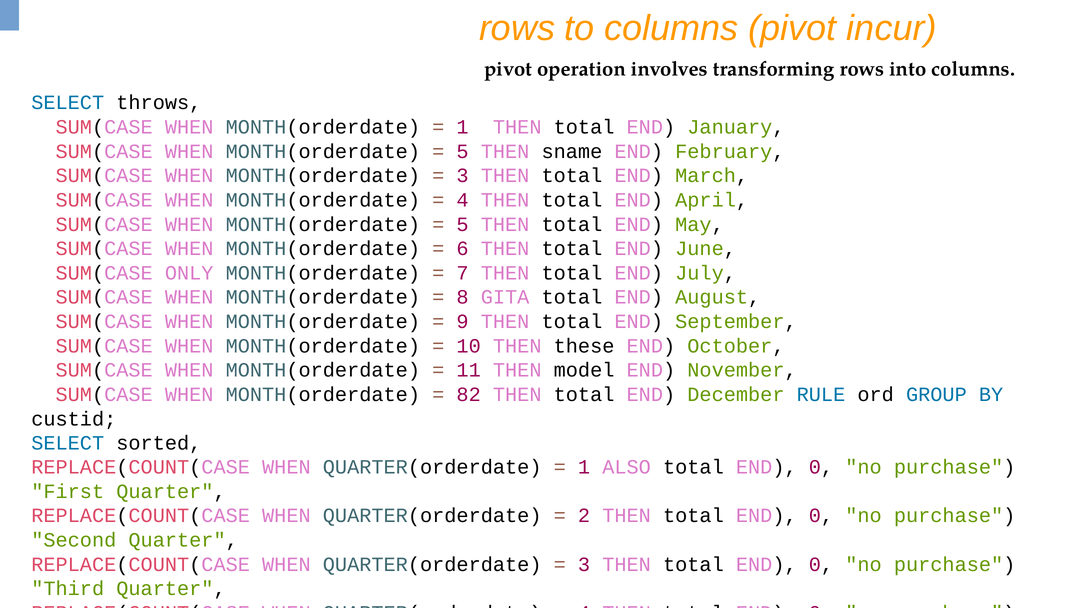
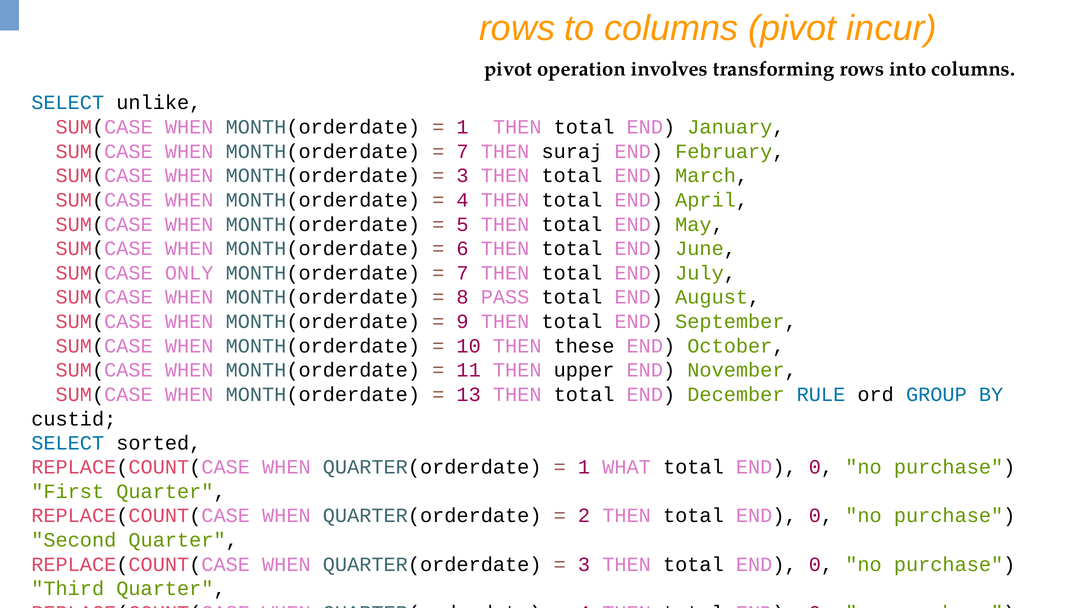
throws: throws -> unlike
5 at (463, 151): 5 -> 7
sname: sname -> suraj
GITA: GITA -> PASS
model: model -> upper
82: 82 -> 13
ALSO: ALSO -> WHAT
